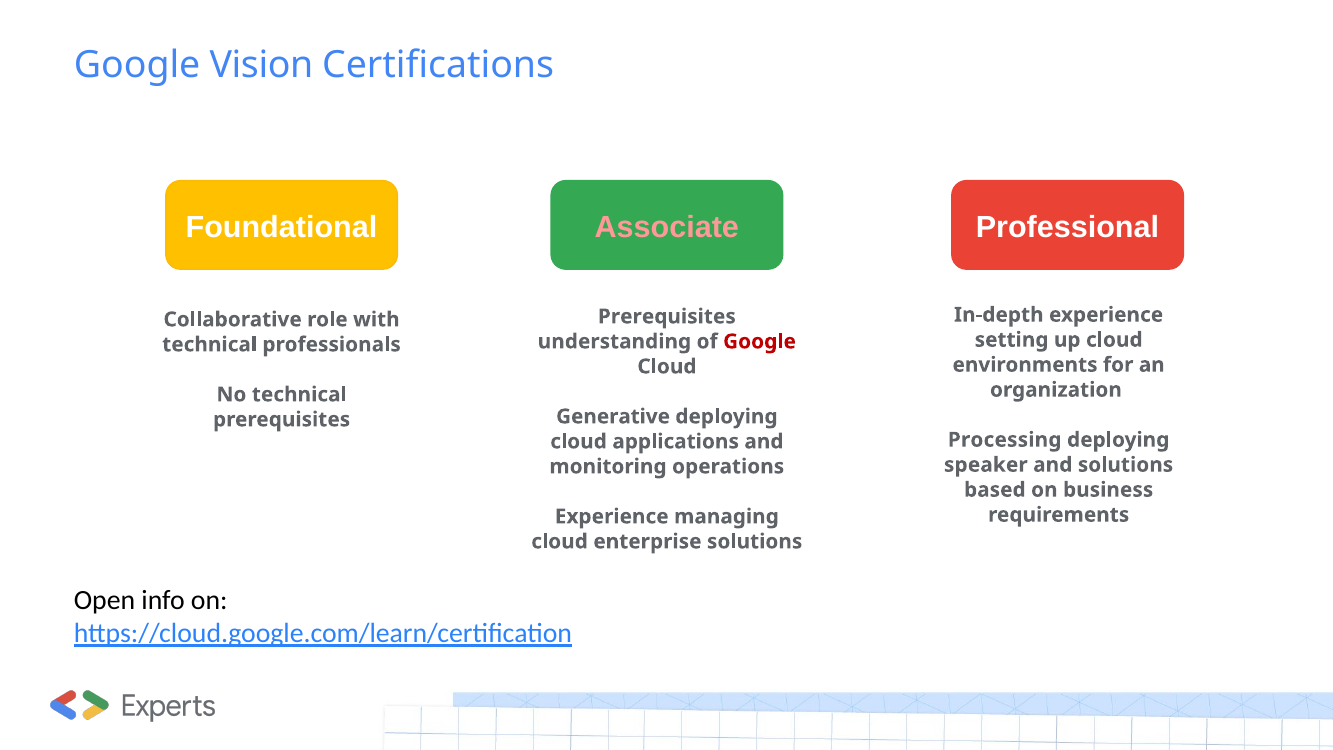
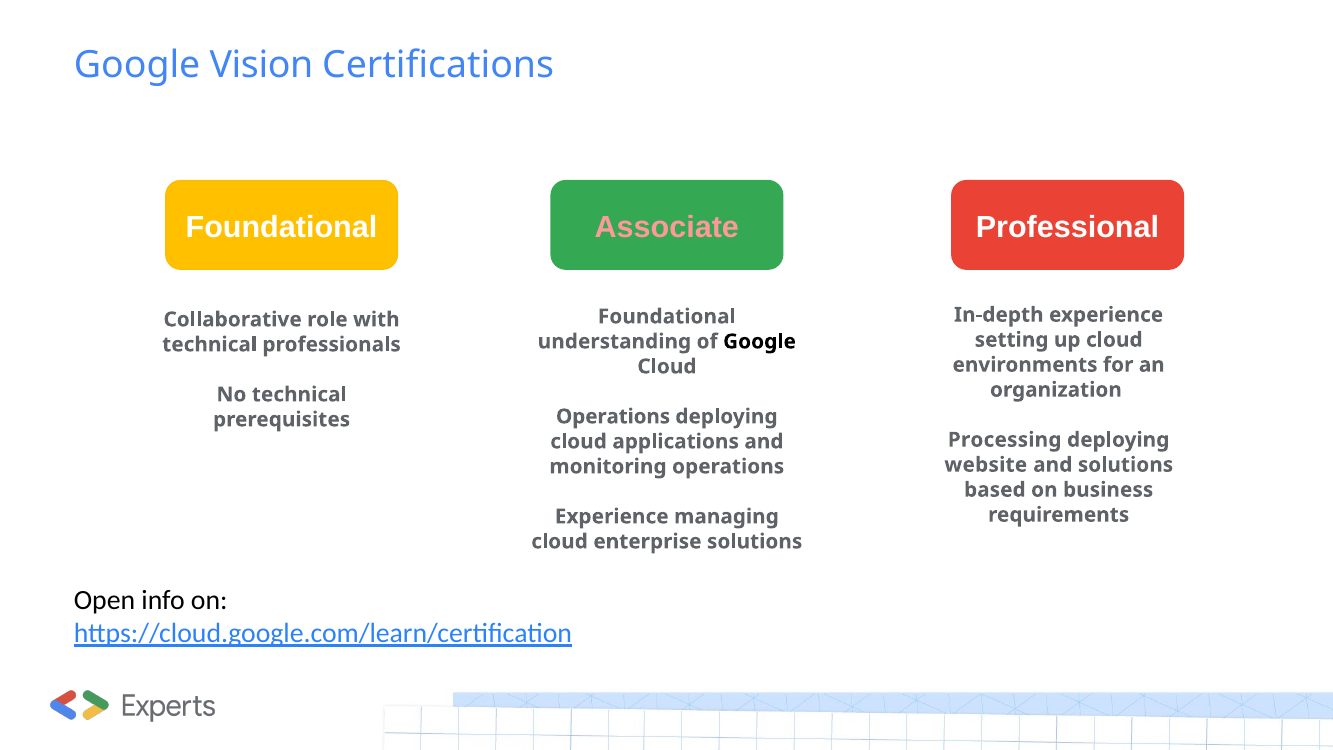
Prerequisites at (667, 316): Prerequisites -> Foundational
Google at (759, 341) colour: red -> black
Generative at (613, 416): Generative -> Operations
speaker: speaker -> website
